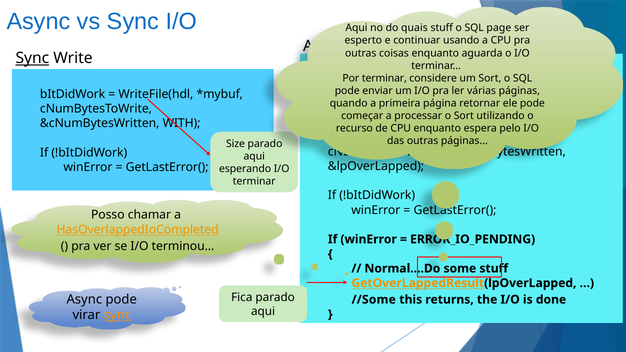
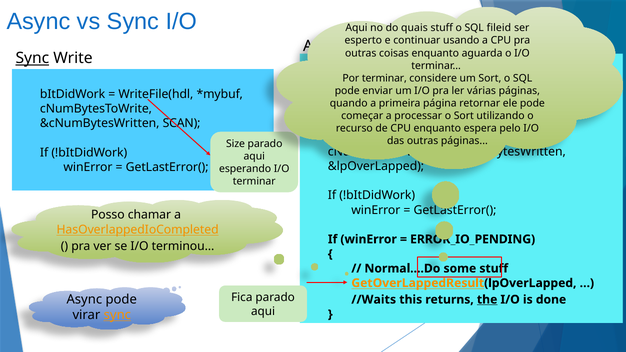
page: page -> fileid
WITH: WITH -> SCAN
//Some: //Some -> //Waits
the underline: none -> present
